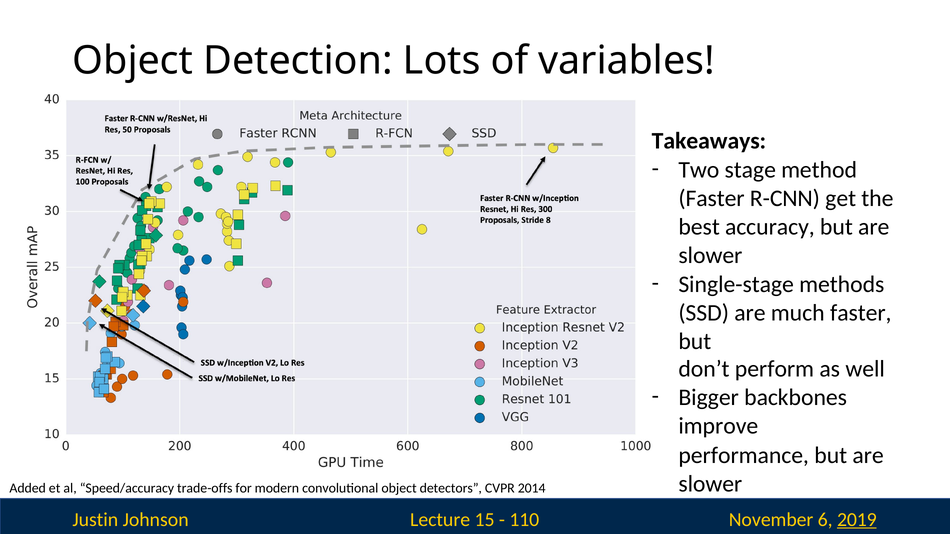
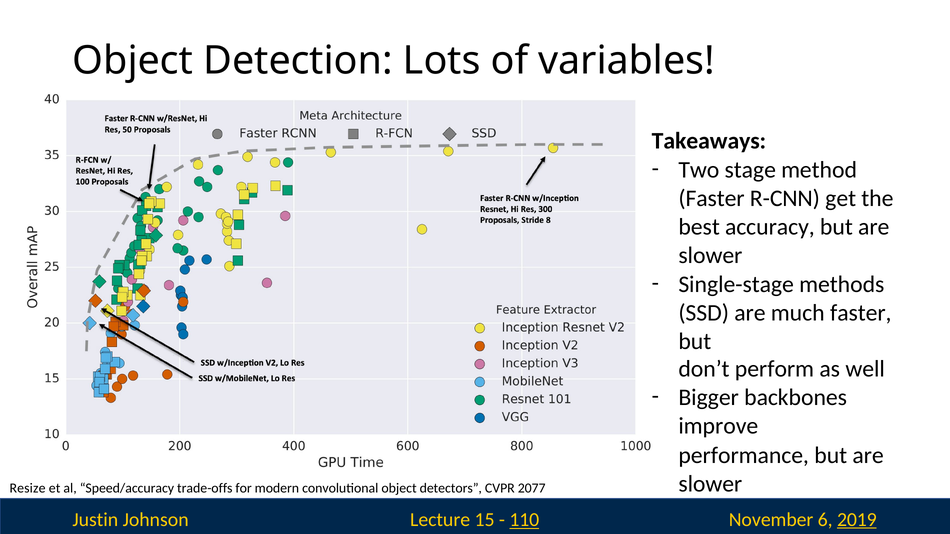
Added: Added -> Resize
2014: 2014 -> 2077
110 underline: none -> present
